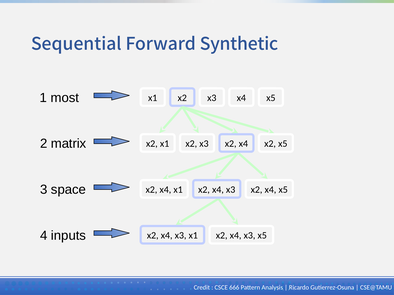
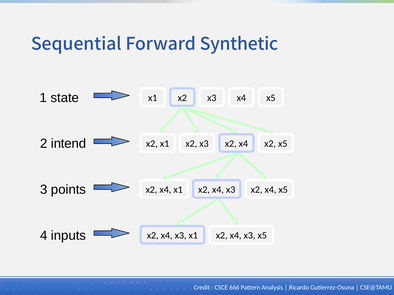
most: most -> state
matrix: matrix -> intend
space: space -> points
